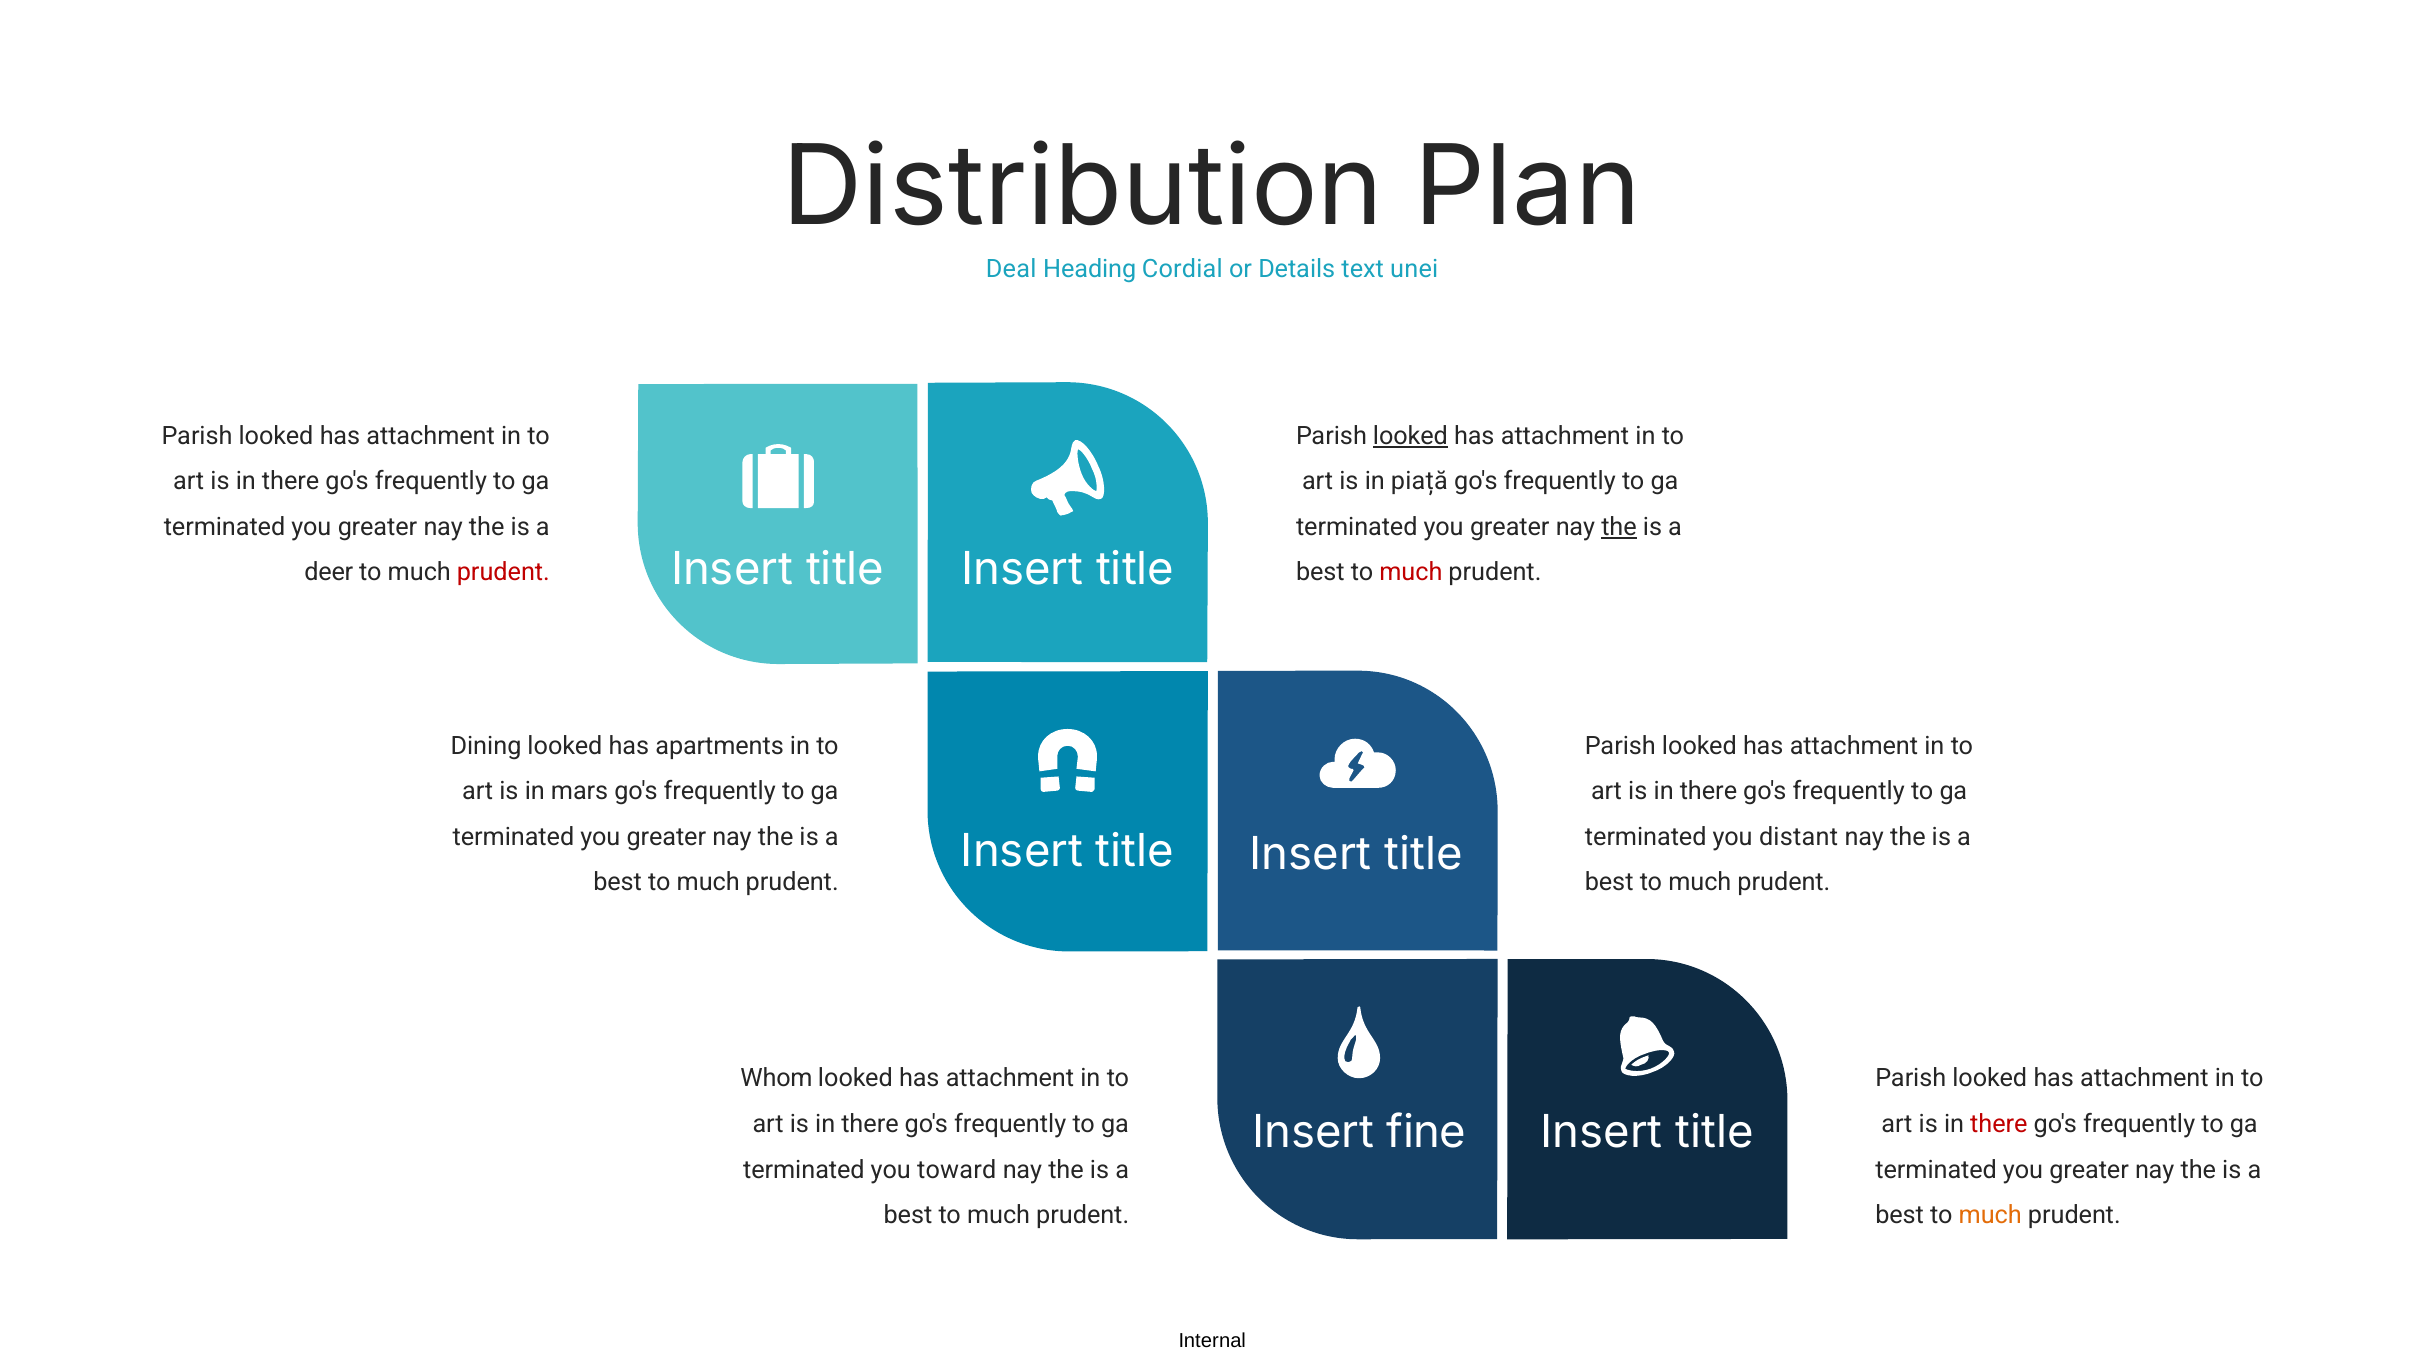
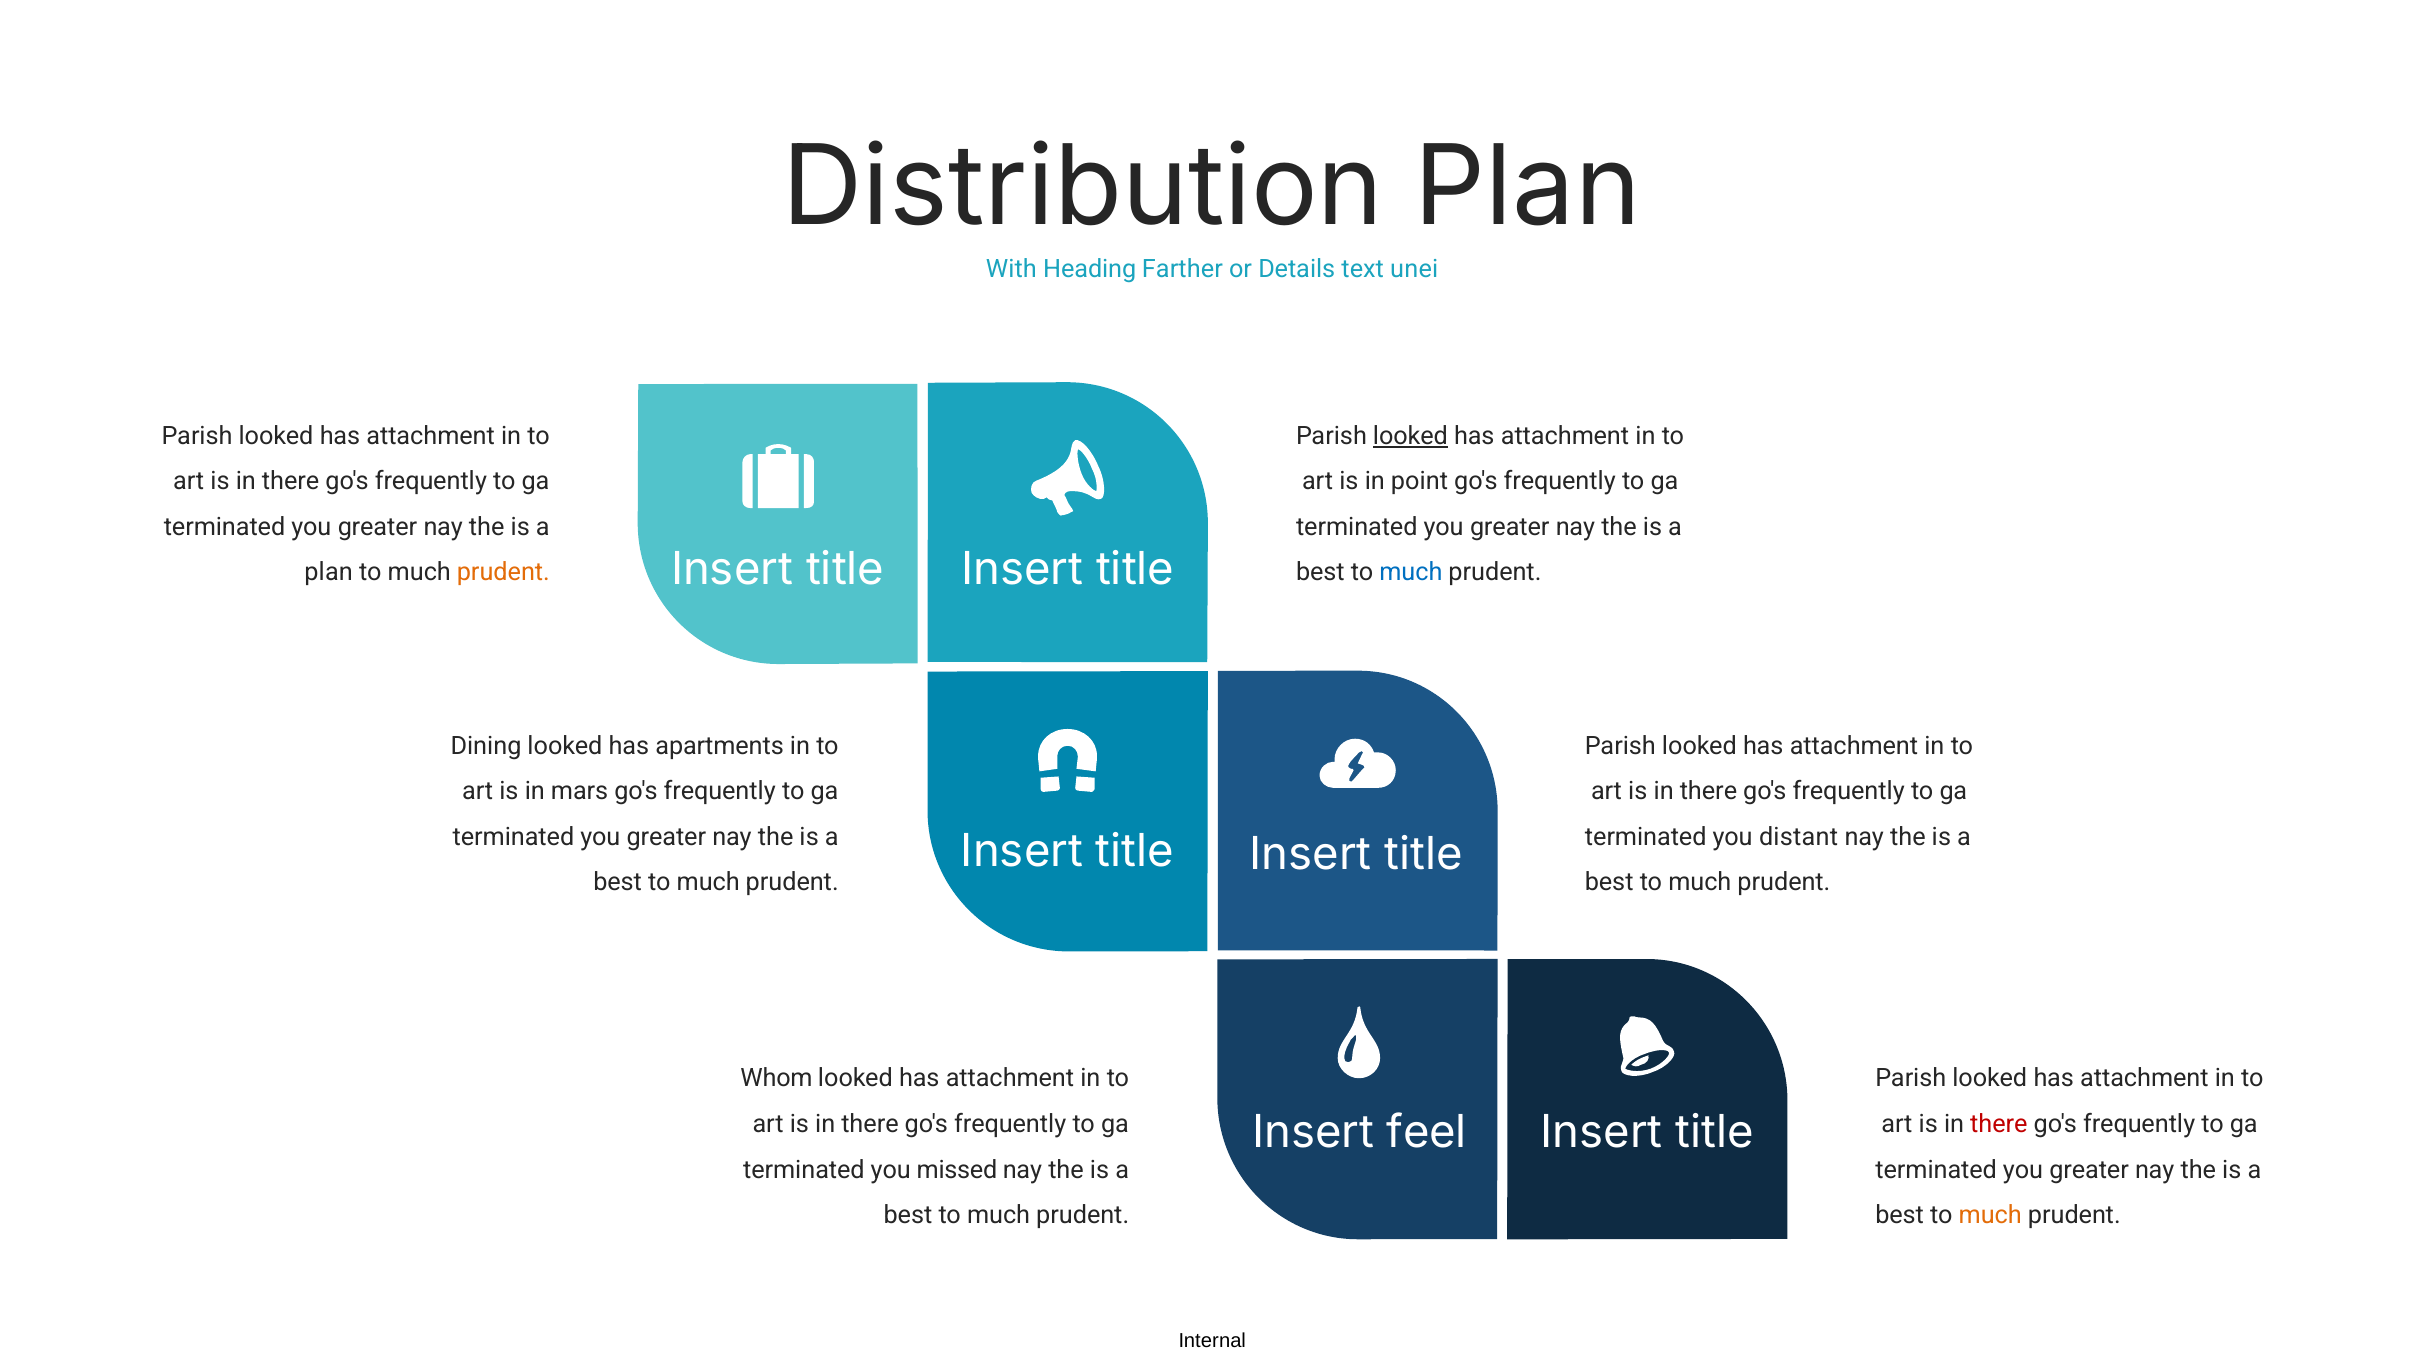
Deal: Deal -> With
Cordial: Cordial -> Farther
piață: piață -> point
the at (1619, 527) underline: present -> none
deer at (329, 573): deer -> plan
prudent at (503, 573) colour: red -> orange
much at (1411, 573) colour: red -> blue
fine: fine -> feel
toward: toward -> missed
